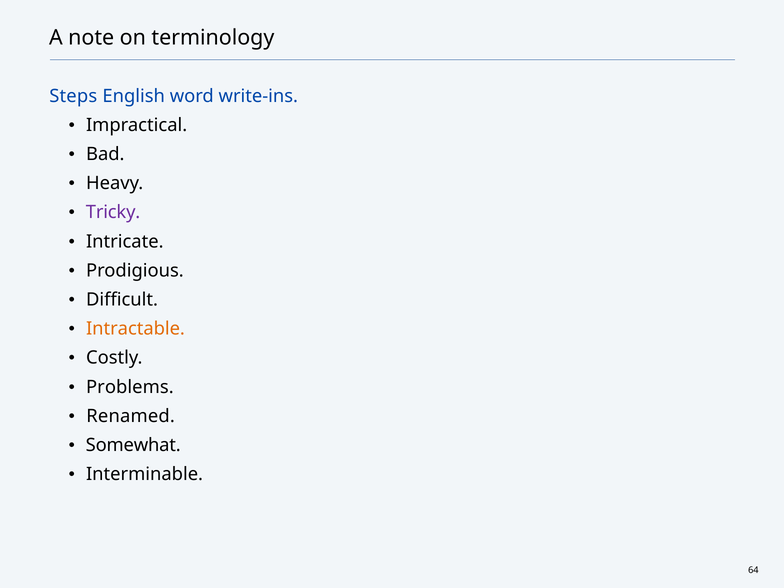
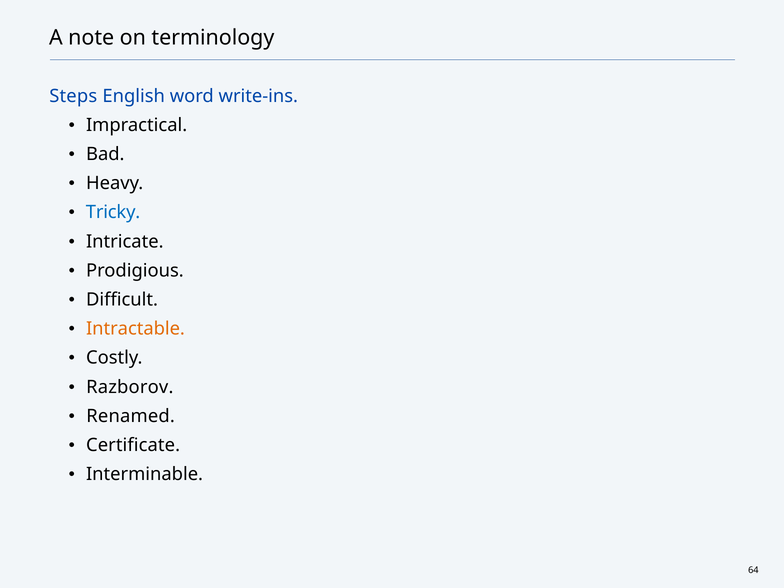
Tricky colour: purple -> blue
Problems: Problems -> Razborov
Somewhat: Somewhat -> Certificate
